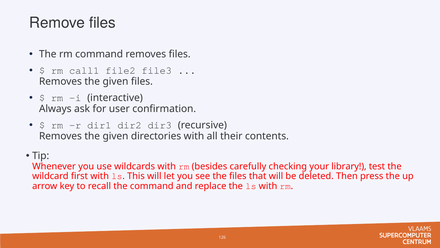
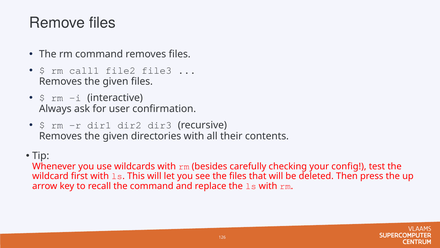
library: library -> config
